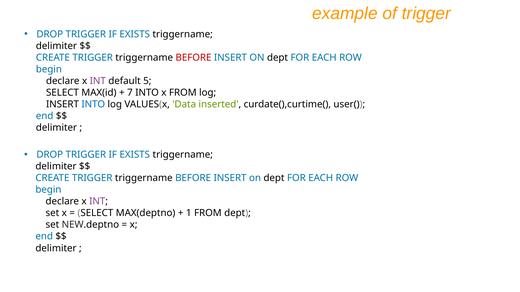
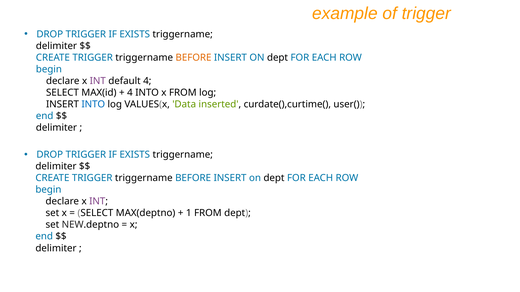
BEFORE at (194, 58) colour: red -> orange
default 5: 5 -> 4
7 at (130, 93): 7 -> 4
